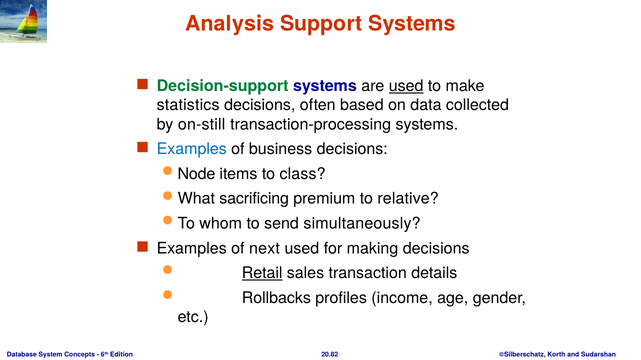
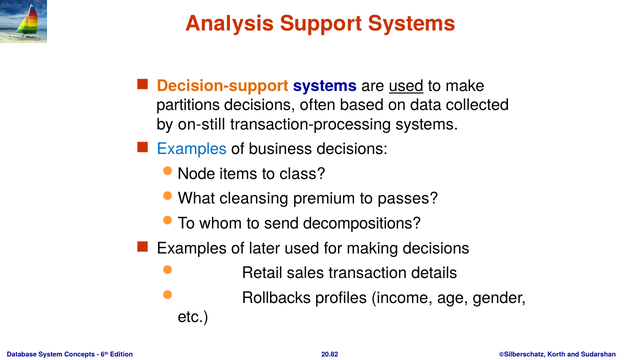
Decision-support colour: green -> orange
statistics: statistics -> partitions
sacrificing: sacrificing -> cleansing
relative: relative -> passes
simultaneously: simultaneously -> decompositions
next: next -> later
Retail underline: present -> none
